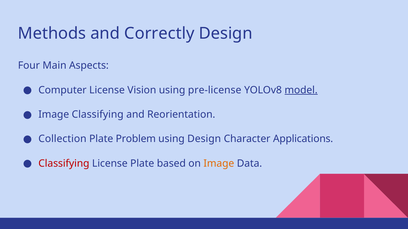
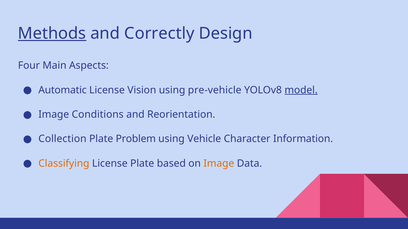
Methods underline: none -> present
Computer: Computer -> Automatic
pre-license: pre-license -> pre-vehicle
Image Classifying: Classifying -> Conditions
using Design: Design -> Vehicle
Applications: Applications -> Information
Classifying at (64, 164) colour: red -> orange
